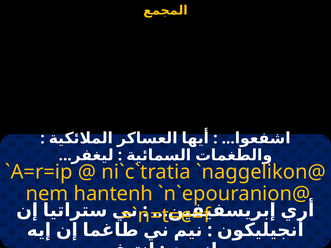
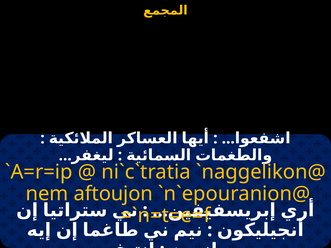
hantenh: hantenh -> aftoujon
